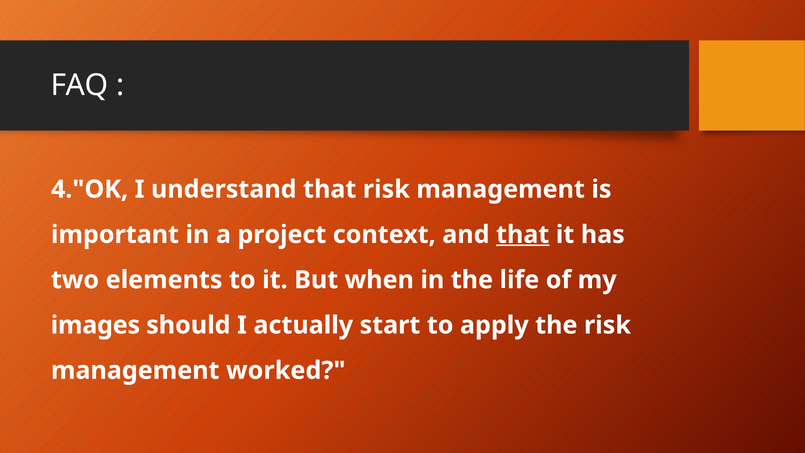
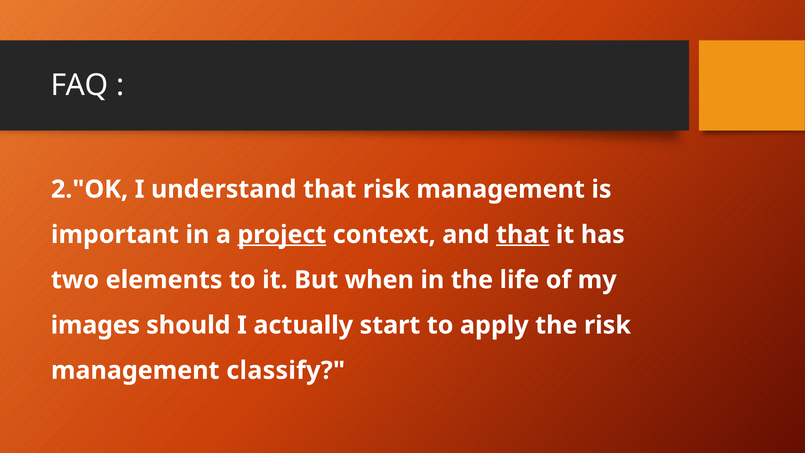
4."OK: 4."OK -> 2."OK
project underline: none -> present
worked: worked -> classify
